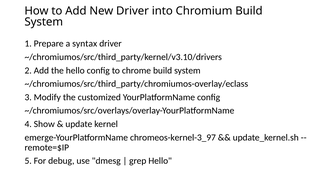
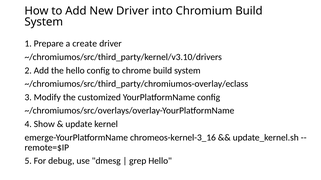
syntax: syntax -> create
chromeos-kernel-3_97: chromeos-kernel-3_97 -> chromeos-kernel-3_16
